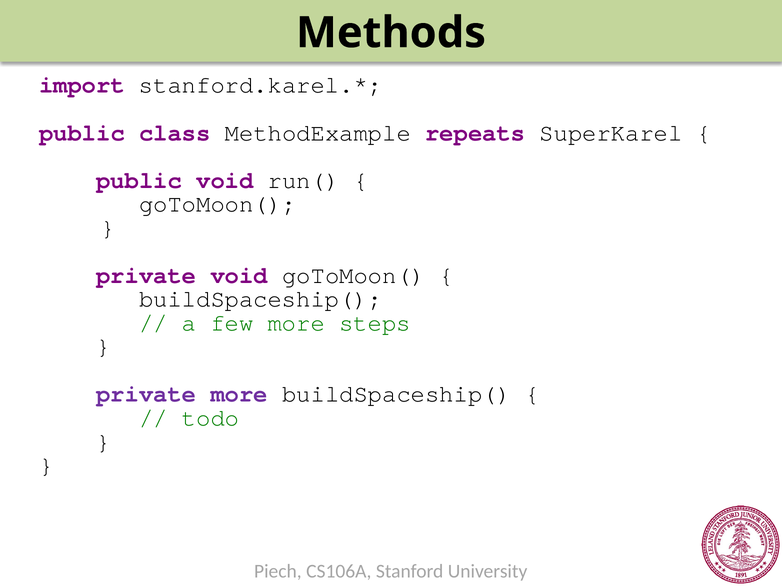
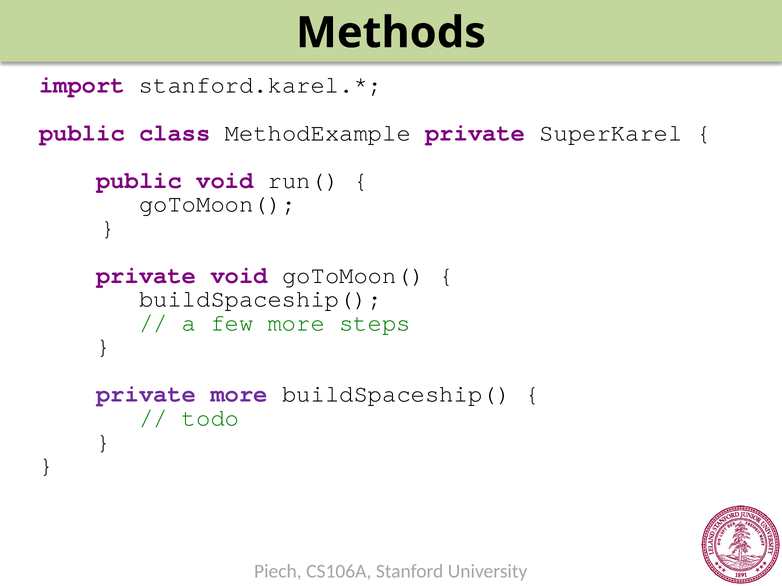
MethodExample repeats: repeats -> private
